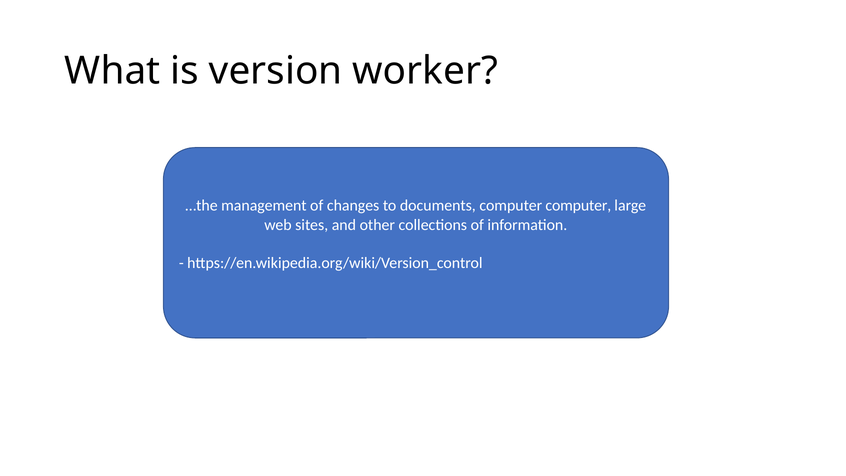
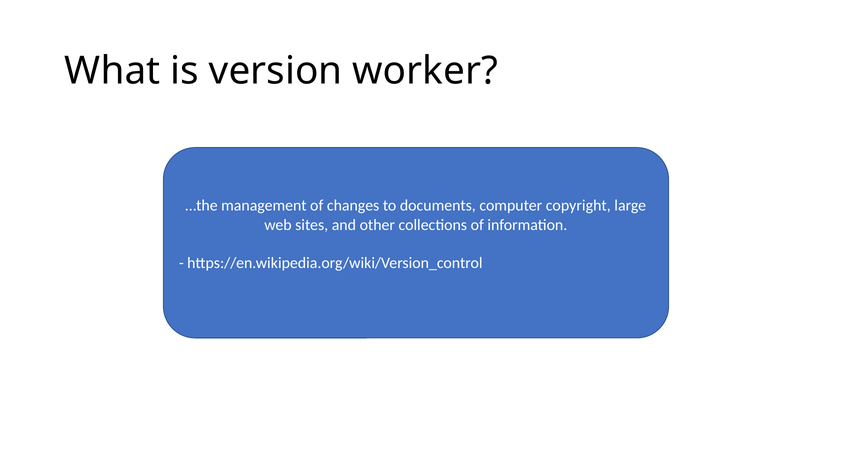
computer computer: computer -> copyright
